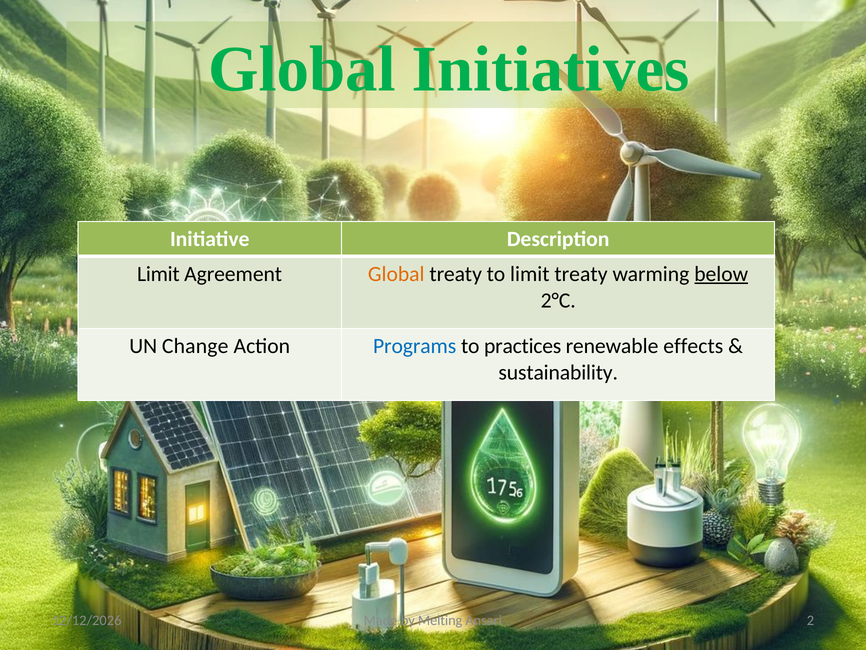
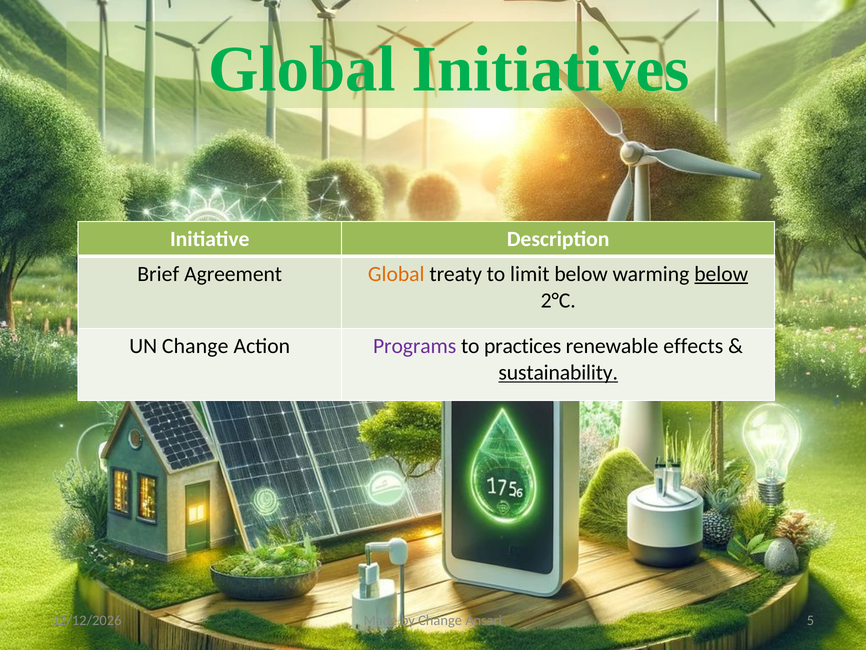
Limit at (158, 274): Limit -> Brief
limit treaty: treaty -> below
Programs colour: blue -> purple
sustainability underline: none -> present
by Melting: Melting -> Change
2: 2 -> 5
